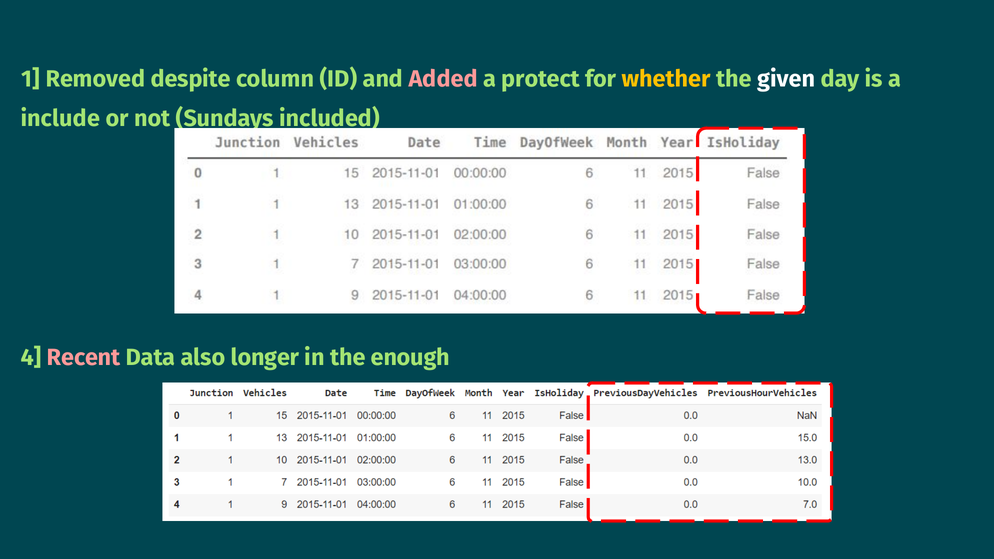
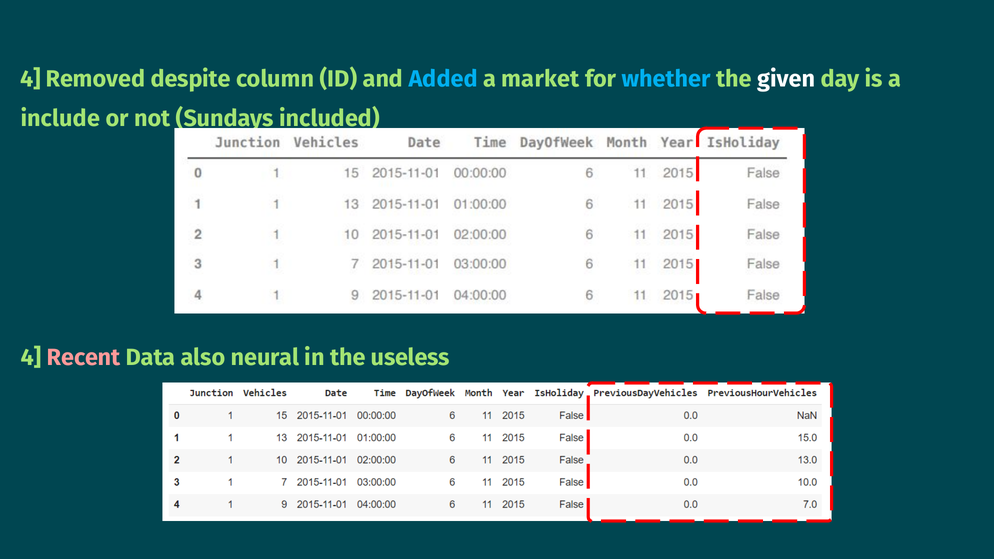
1 at (30, 79): 1 -> 4
Added colour: pink -> light blue
protect: protect -> market
whether colour: yellow -> light blue
longer: longer -> neural
enough: enough -> useless
